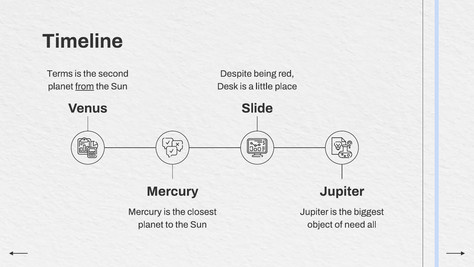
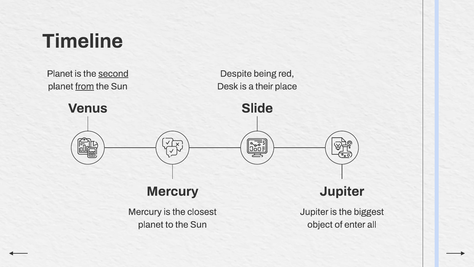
Terms at (60, 74): Terms -> Planet
second underline: none -> present
little: little -> their
need: need -> enter
